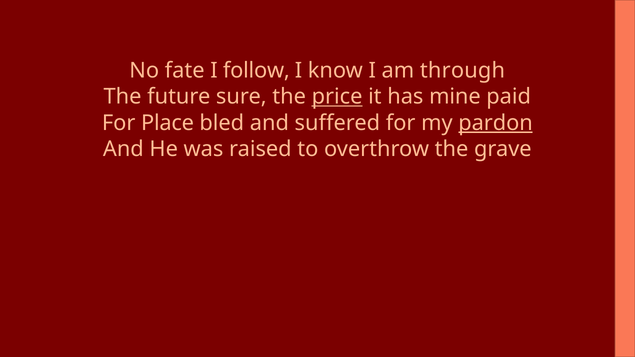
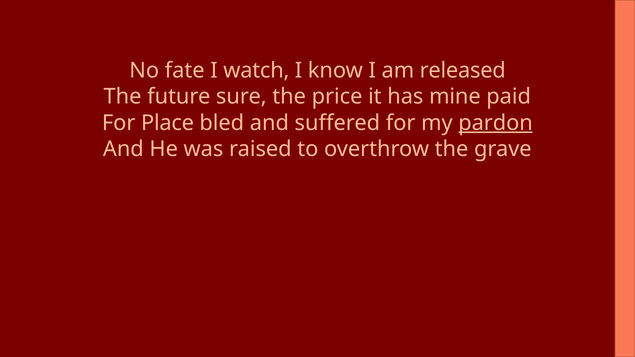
follow: follow -> watch
through: through -> released
price underline: present -> none
